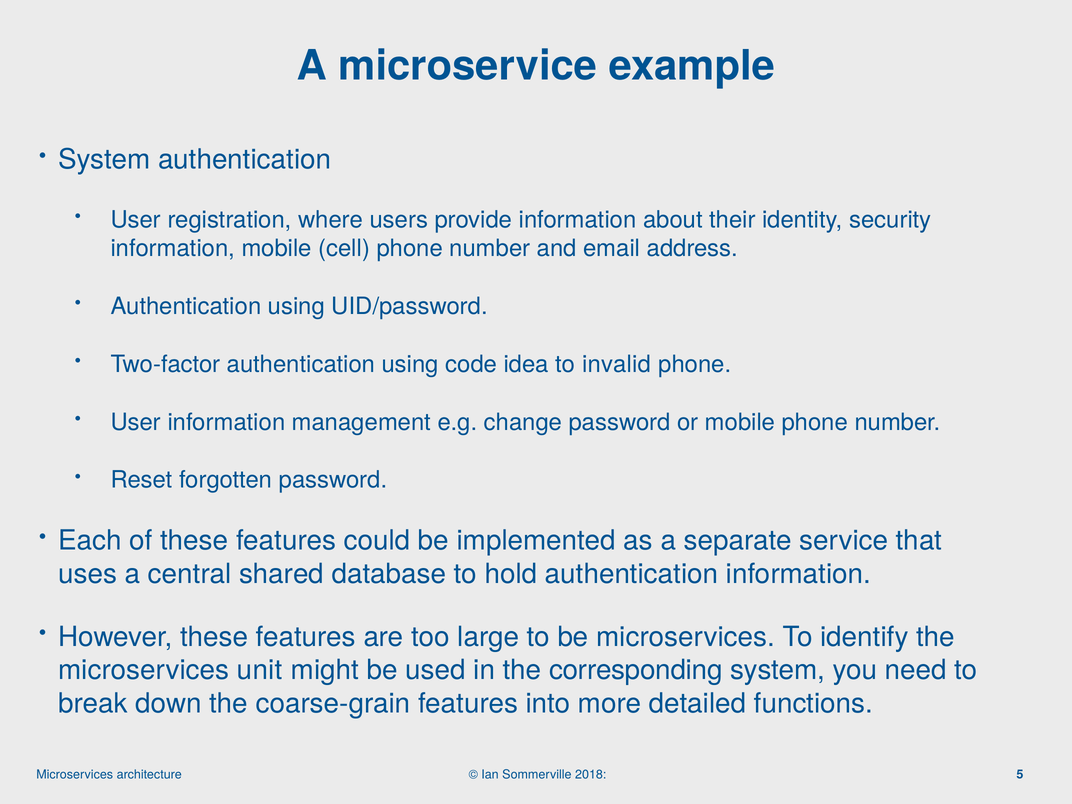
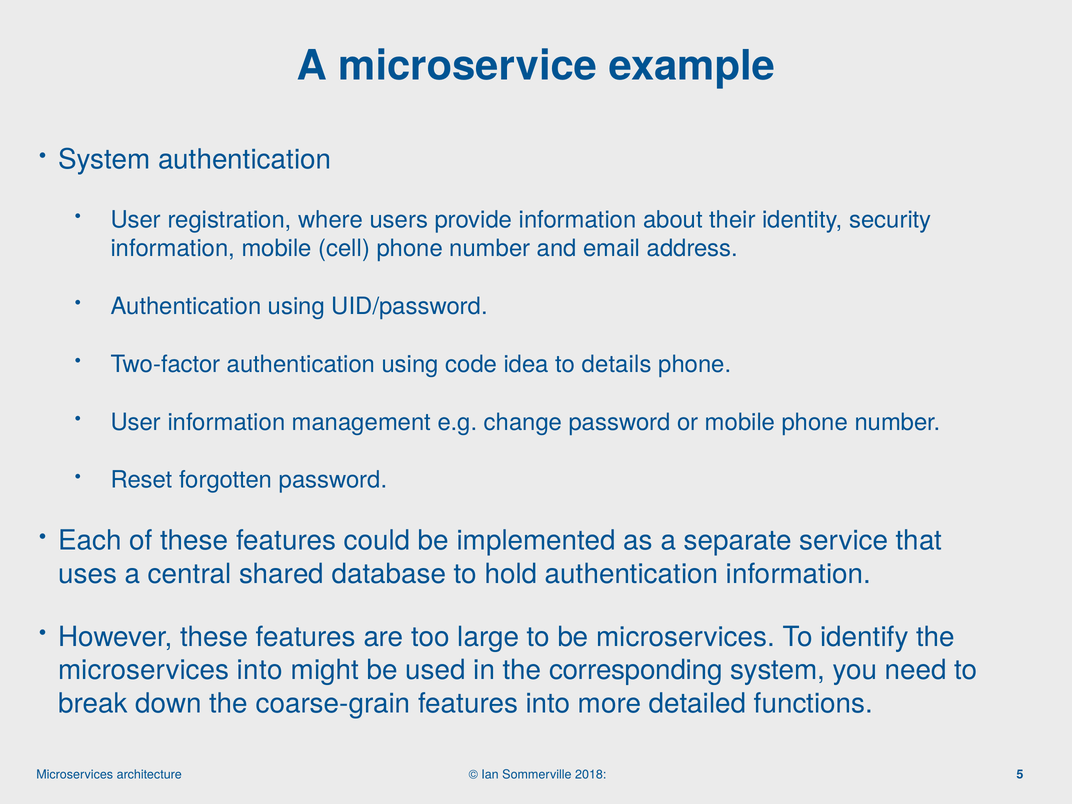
invalid: invalid -> details
microservices unit: unit -> into
